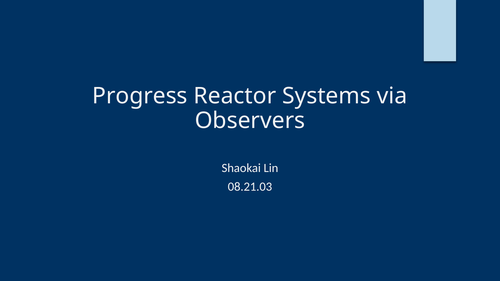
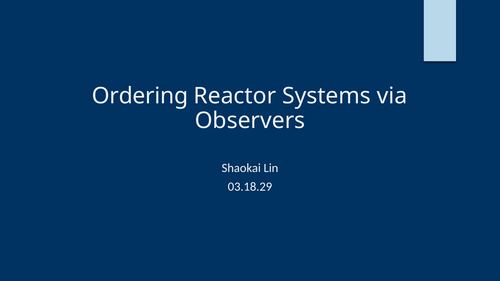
Progress: Progress -> Ordering
08.21.03: 08.21.03 -> 03.18.29
